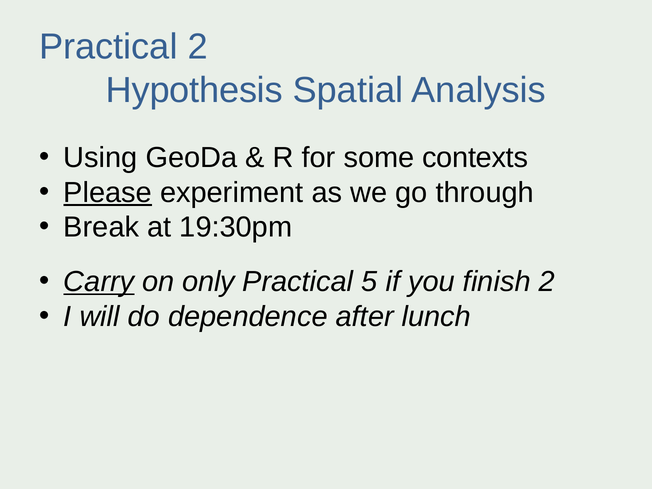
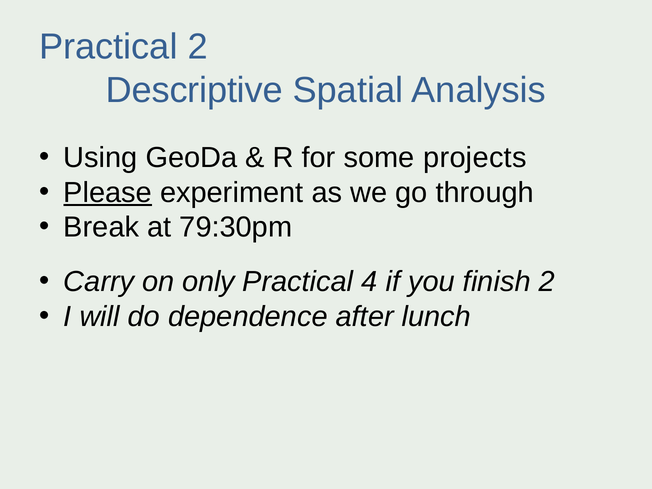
Hypothesis: Hypothesis -> Descriptive
contexts: contexts -> projects
19:30pm: 19:30pm -> 79:30pm
Carry underline: present -> none
5: 5 -> 4
